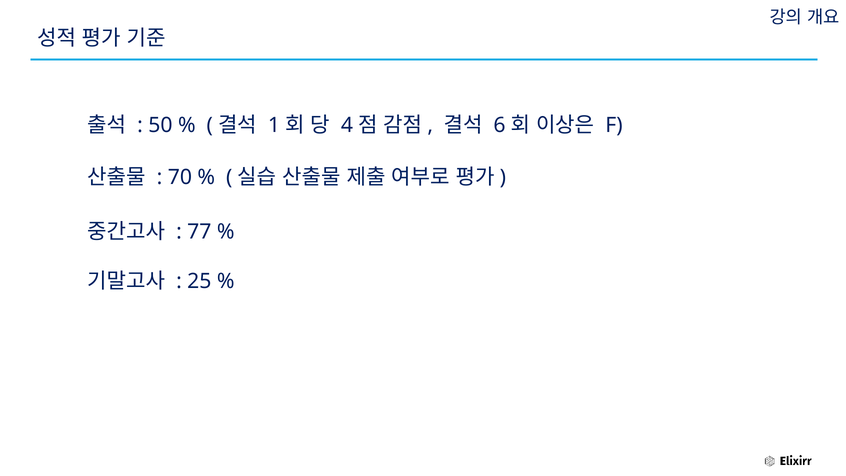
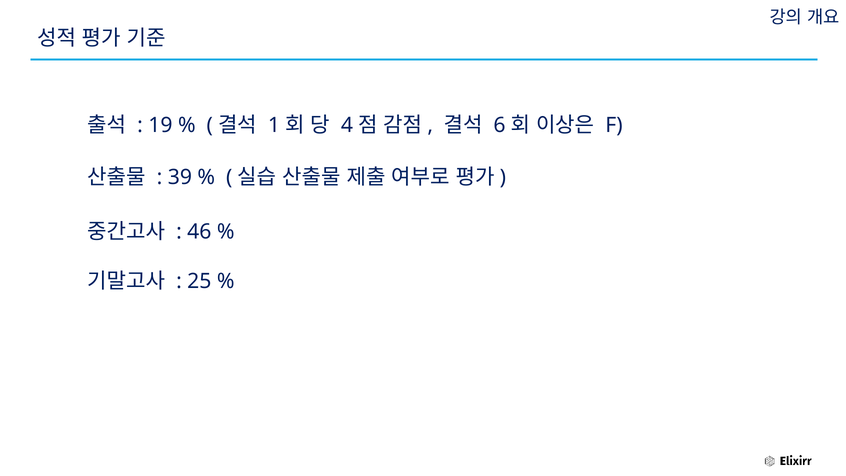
50: 50 -> 19
70: 70 -> 39
77: 77 -> 46
